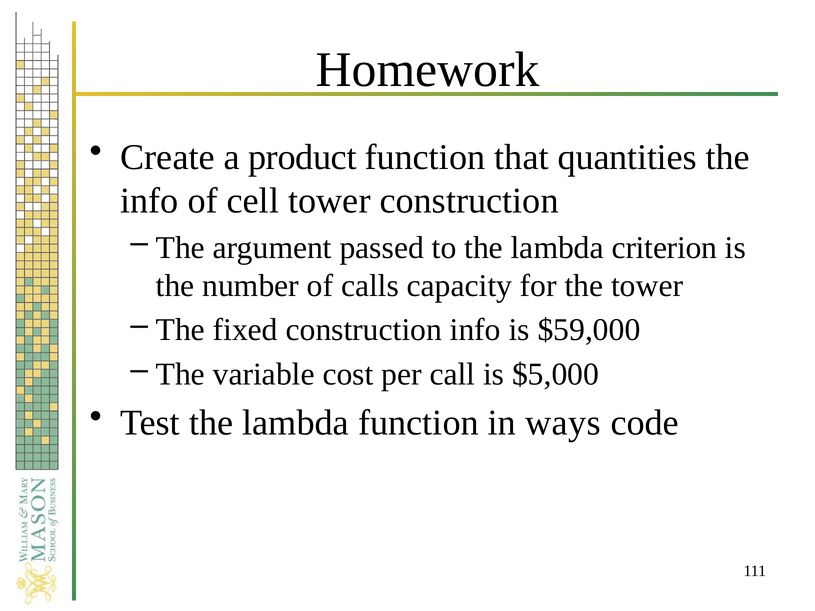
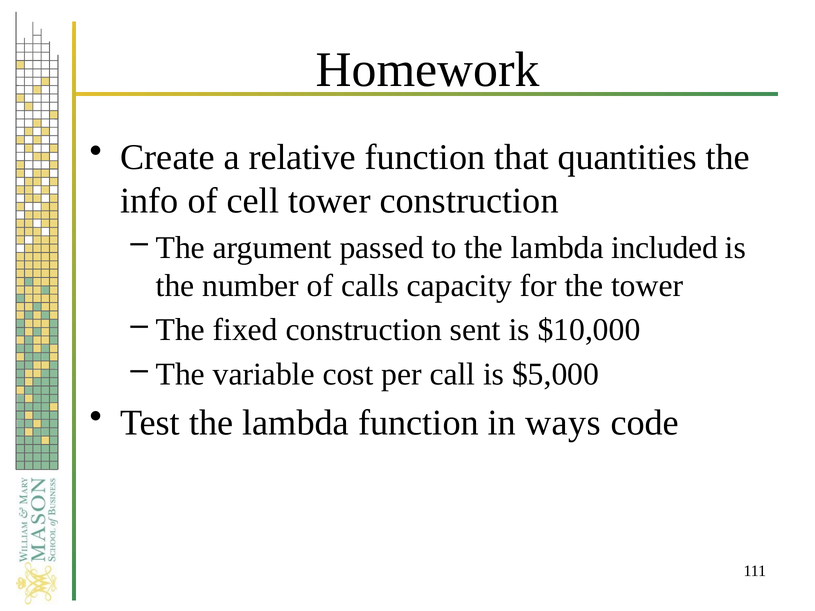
product: product -> relative
criterion: criterion -> included
construction info: info -> sent
$59,000: $59,000 -> $10,000
